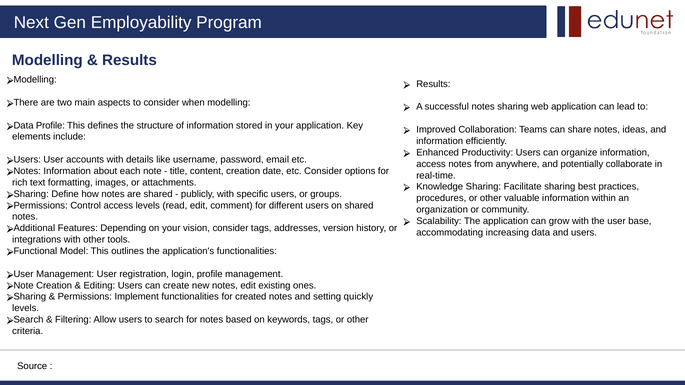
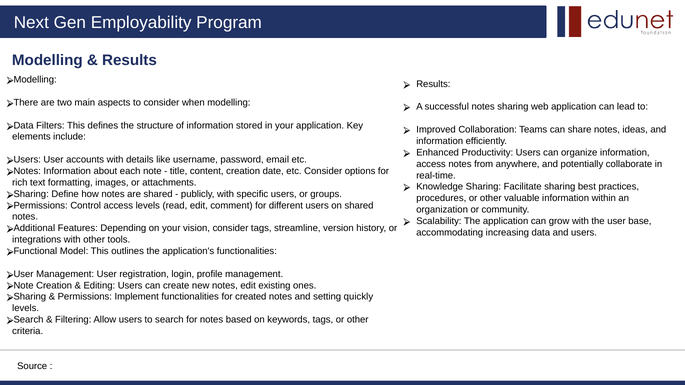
Profile at (50, 126): Profile -> Filters
addresses: addresses -> streamline
